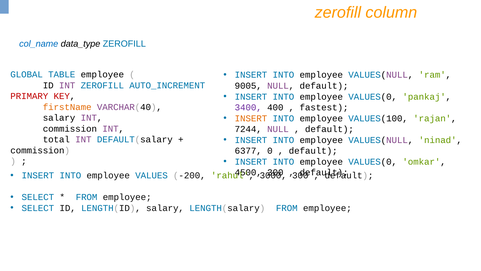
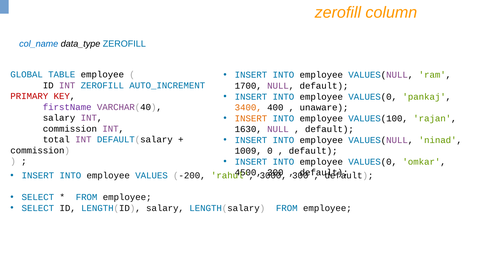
9005: 9005 -> 1700
firstName colour: orange -> purple
3400 colour: purple -> orange
fastest: fastest -> unaware
7244: 7244 -> 1630
6377: 6377 -> 1009
